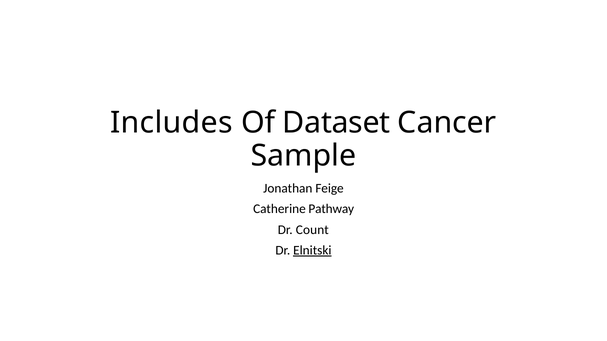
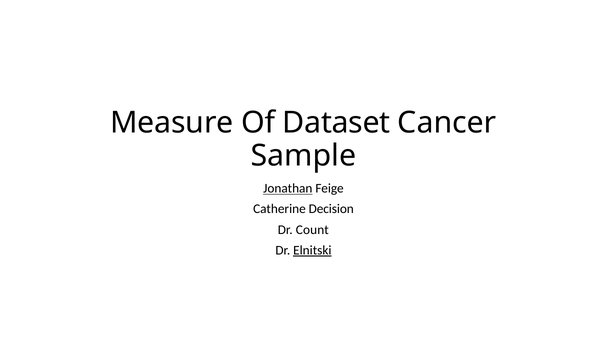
Includes: Includes -> Measure
Jonathan underline: none -> present
Pathway: Pathway -> Decision
